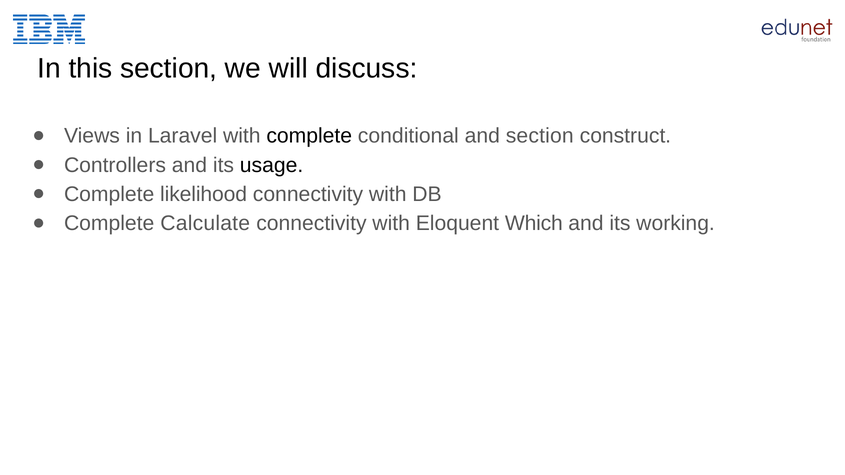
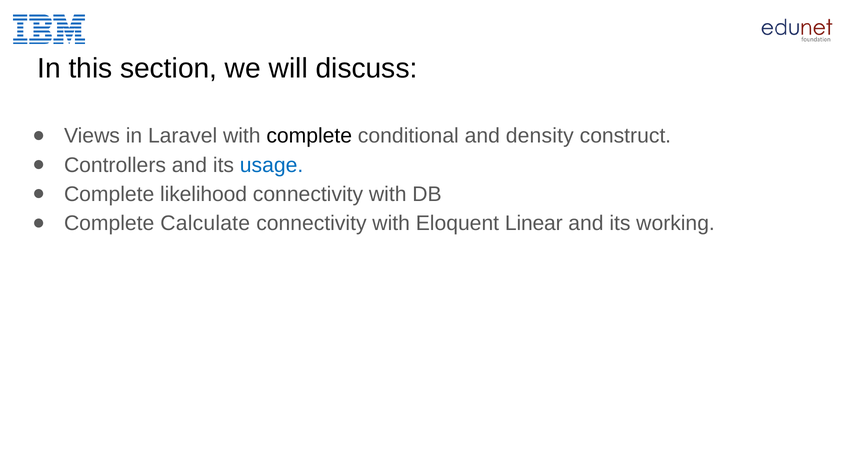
and section: section -> density
usage colour: black -> blue
Which: Which -> Linear
